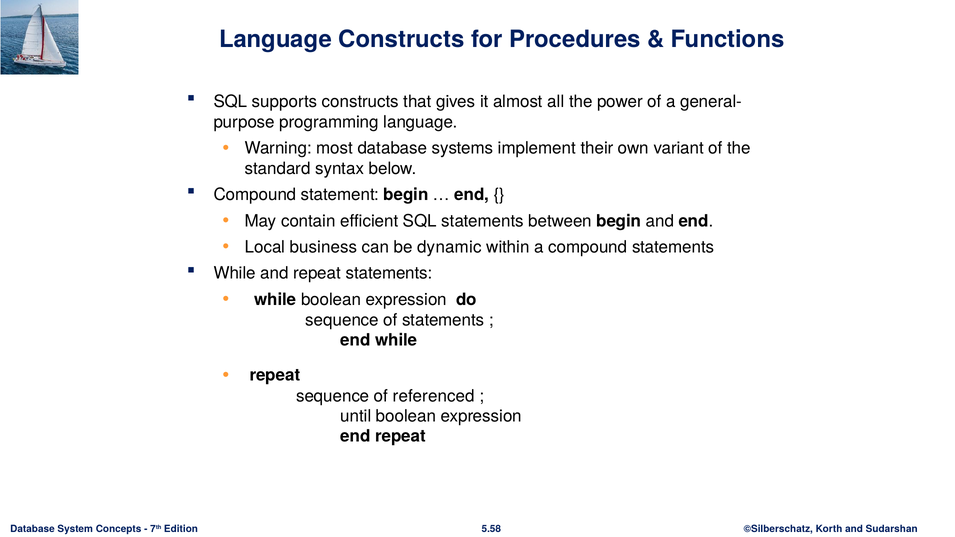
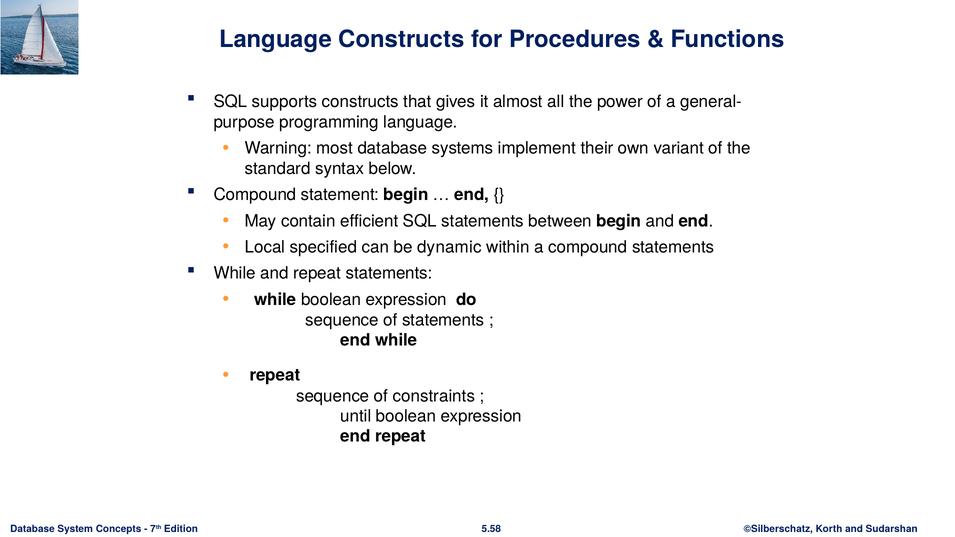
business: business -> specified
referenced: referenced -> constraints
